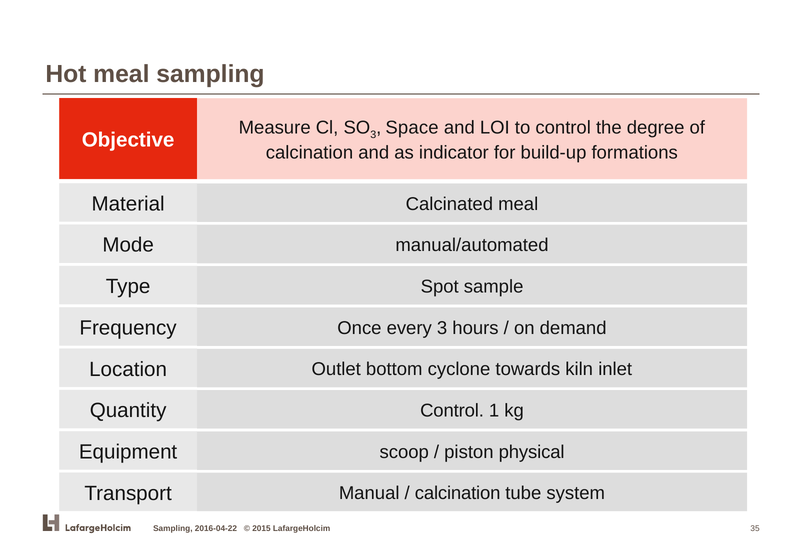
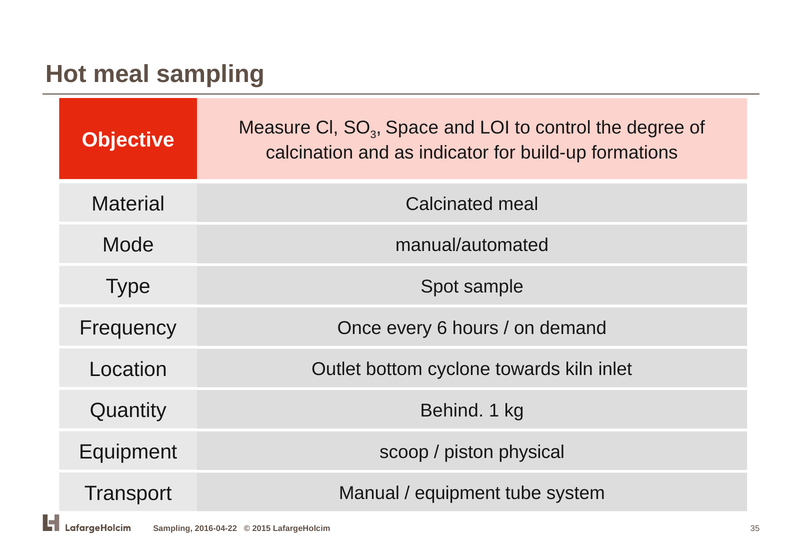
every 3: 3 -> 6
Control at (452, 411): Control -> Behind
calcination at (458, 493): calcination -> equipment
